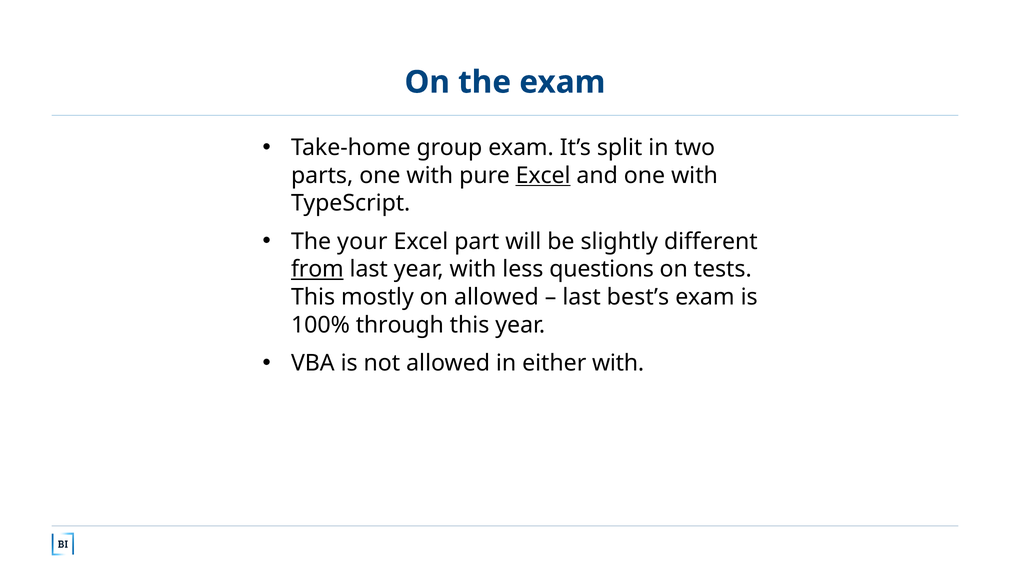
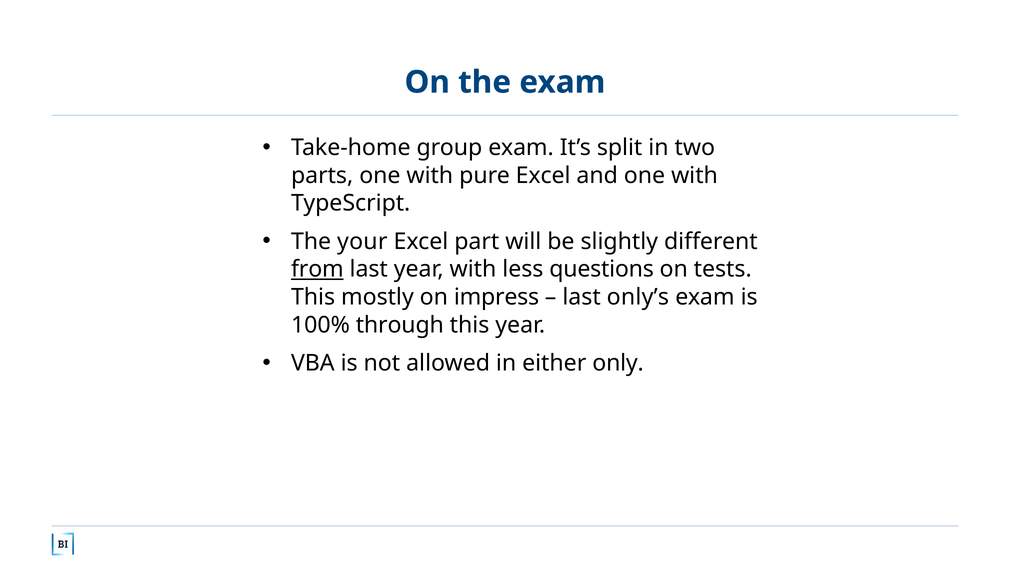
Excel at (543, 176) underline: present -> none
on allowed: allowed -> impress
best’s: best’s -> only’s
either with: with -> only
